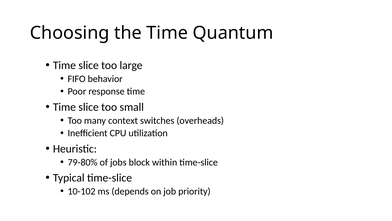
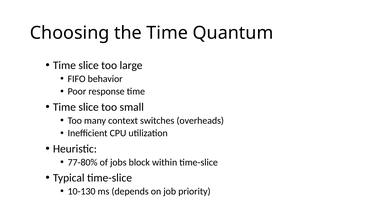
79-80%: 79-80% -> 77-80%
10-102: 10-102 -> 10-130
